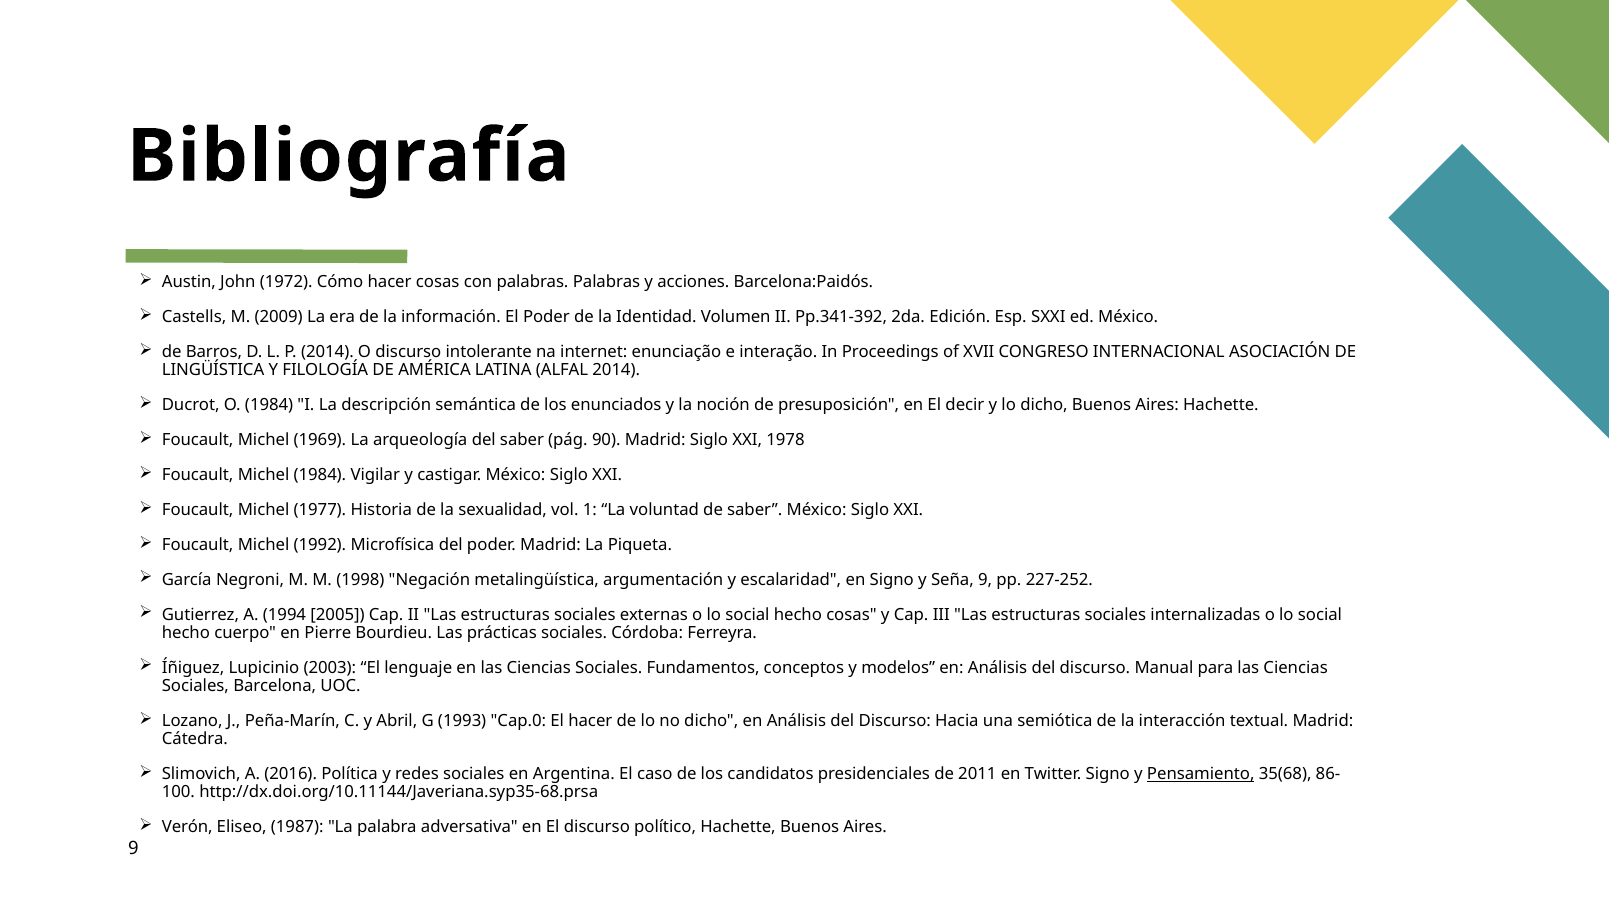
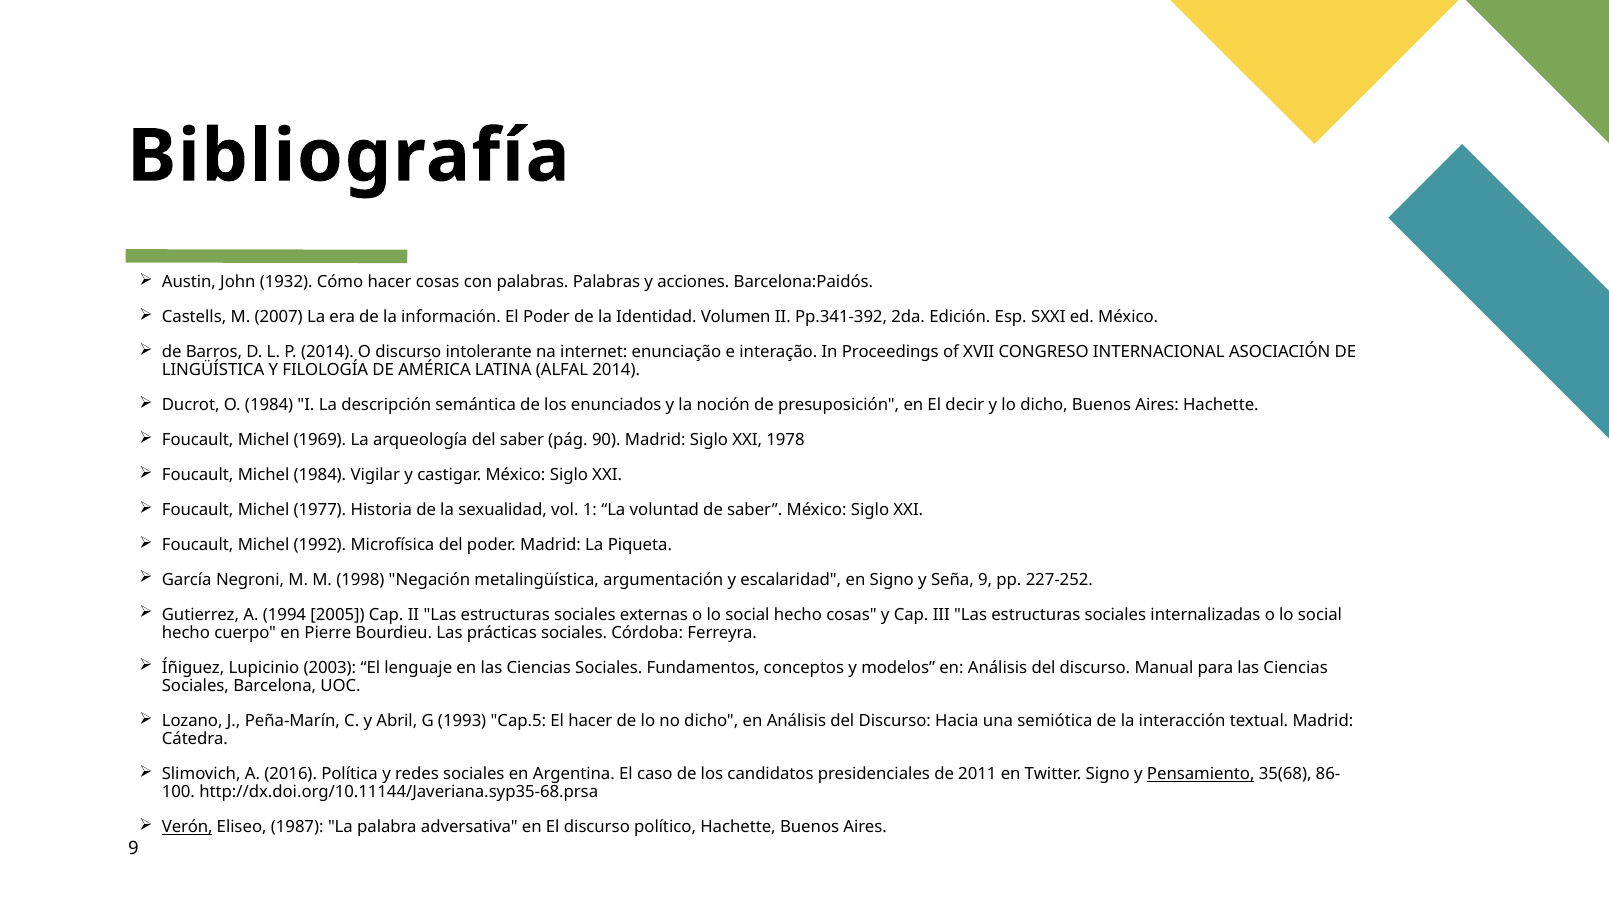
1972: 1972 -> 1932
2009: 2009 -> 2007
Cap.0: Cap.0 -> Cap.5
Verón underline: none -> present
